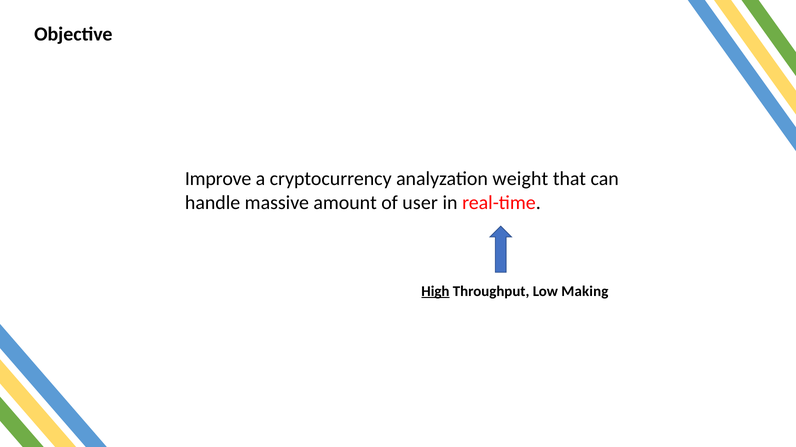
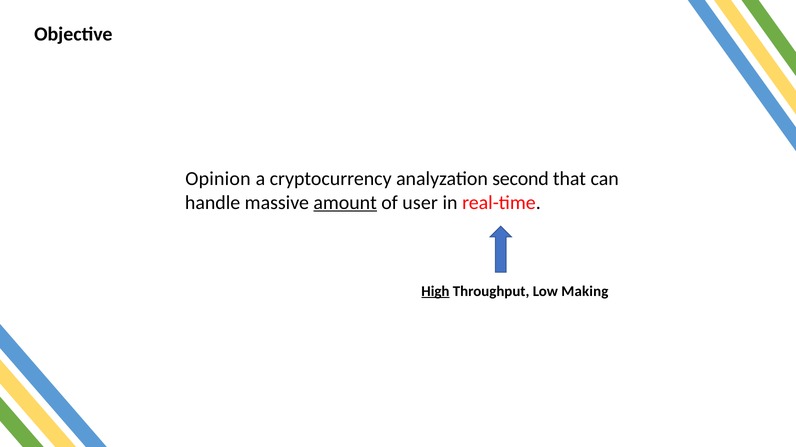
Improve: Improve -> Opinion
weight: weight -> second
amount underline: none -> present
